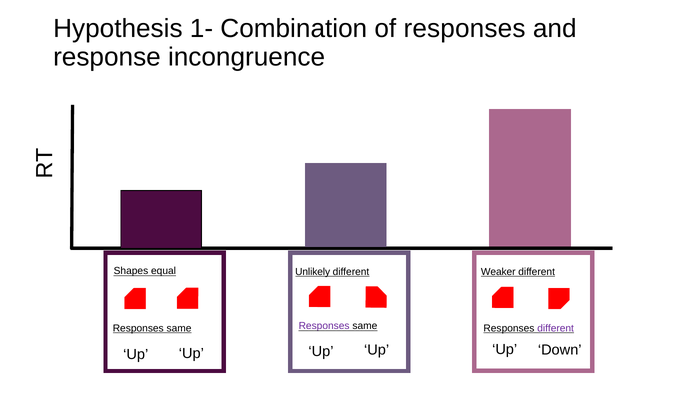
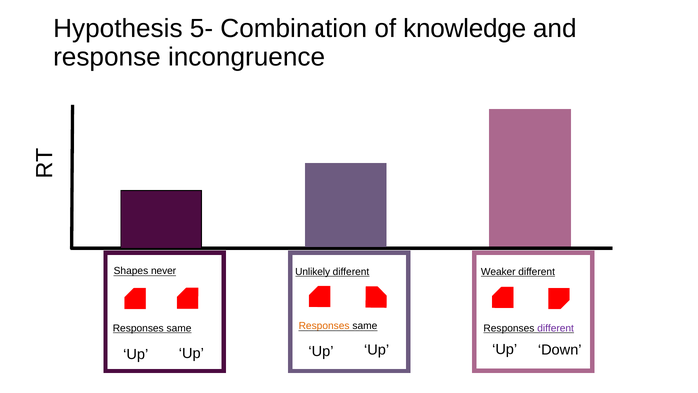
1-: 1- -> 5-
of responses: responses -> knowledge
equal: equal -> never
Responses at (324, 326) colour: purple -> orange
